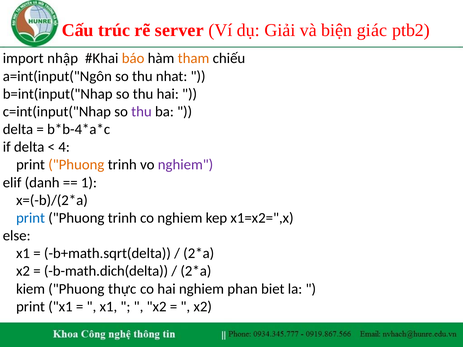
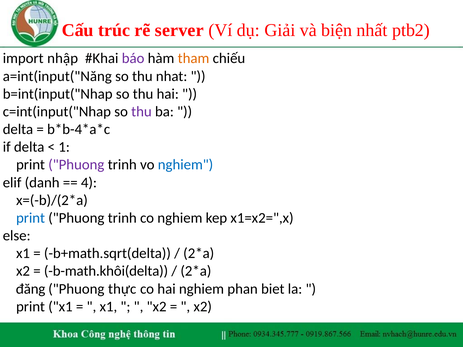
giác: giác -> nhất
báo colour: orange -> purple
a=int(input("Ngôn: a=int(input("Ngôn -> a=int(input("Năng
4: 4 -> 1
Phuong at (76, 165) colour: orange -> purple
nghiem at (186, 165) colour: purple -> blue
1: 1 -> 4
b-math.dich(delta: b-math.dich(delta -> b-math.khôi(delta
kiem: kiem -> đăng
